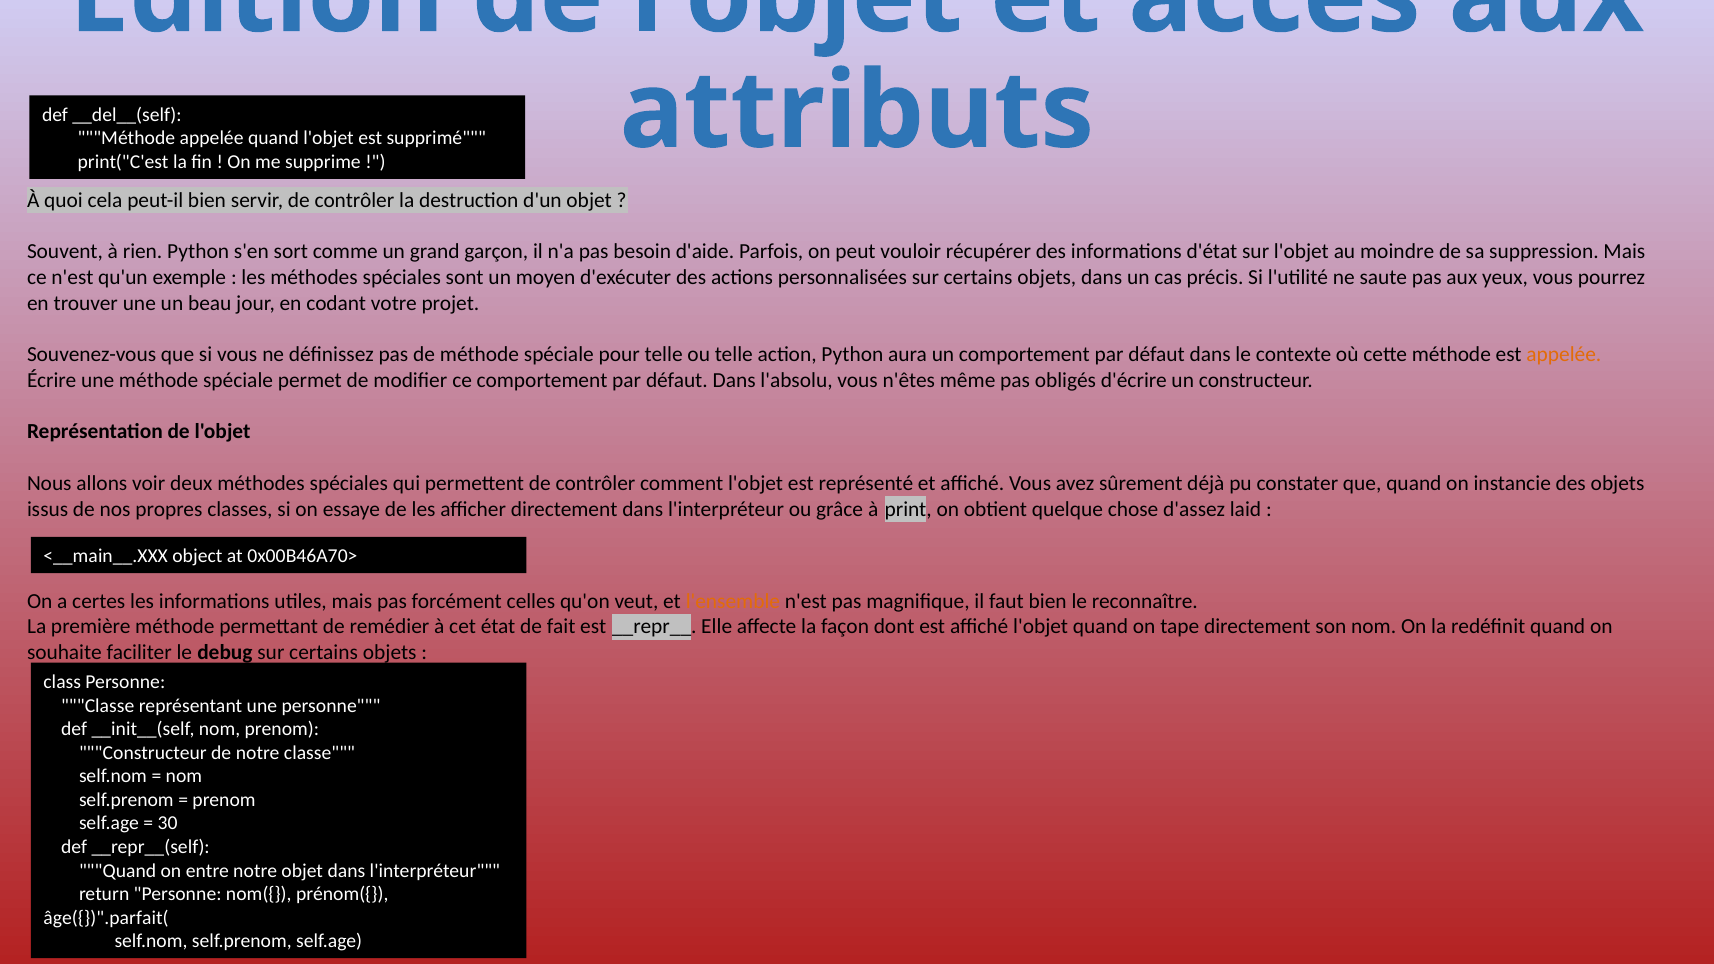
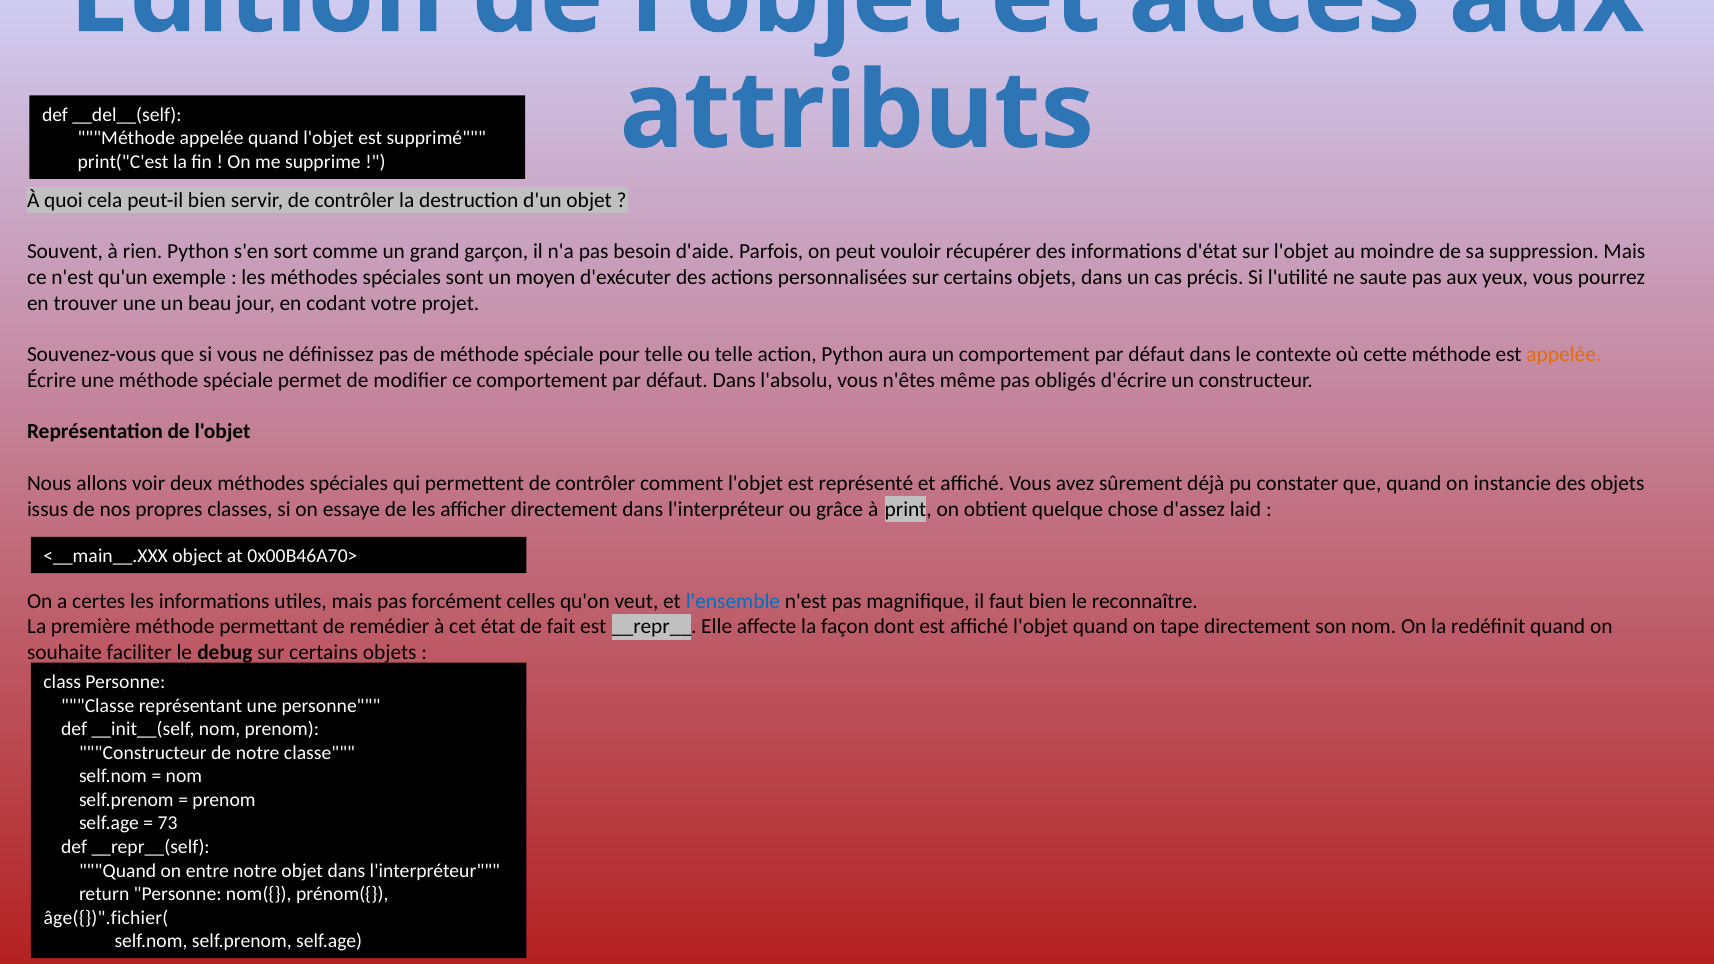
l'ensemble colour: orange -> blue
30: 30 -> 73
âge({})".parfait(: âge({})".parfait( -> âge({})".fichier(
